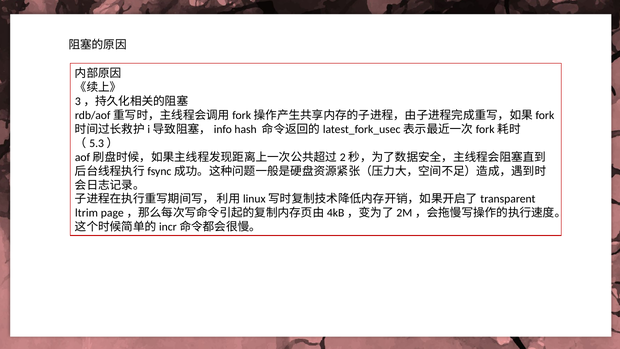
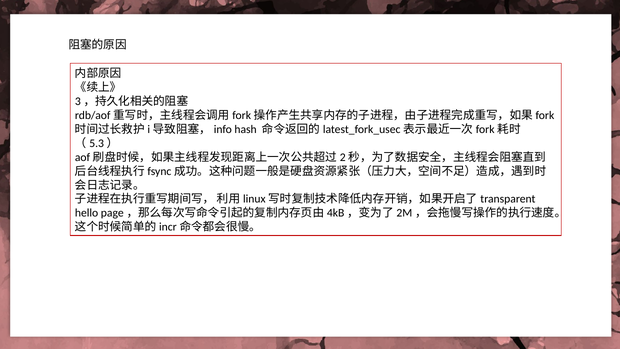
ltrim: ltrim -> hello
